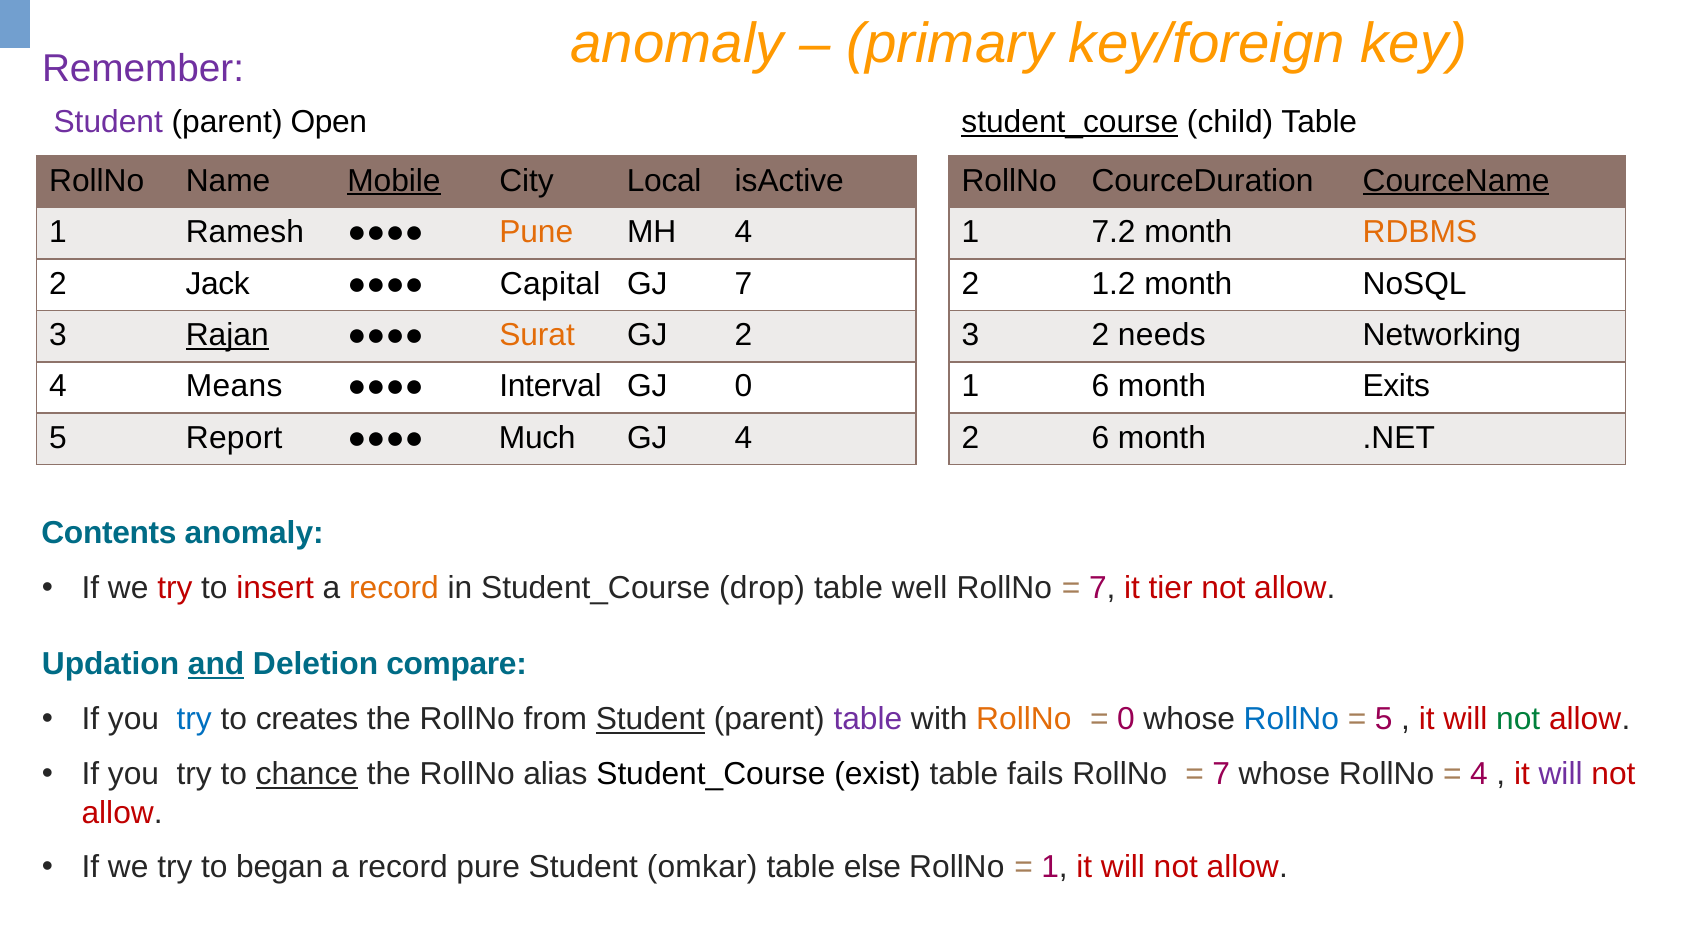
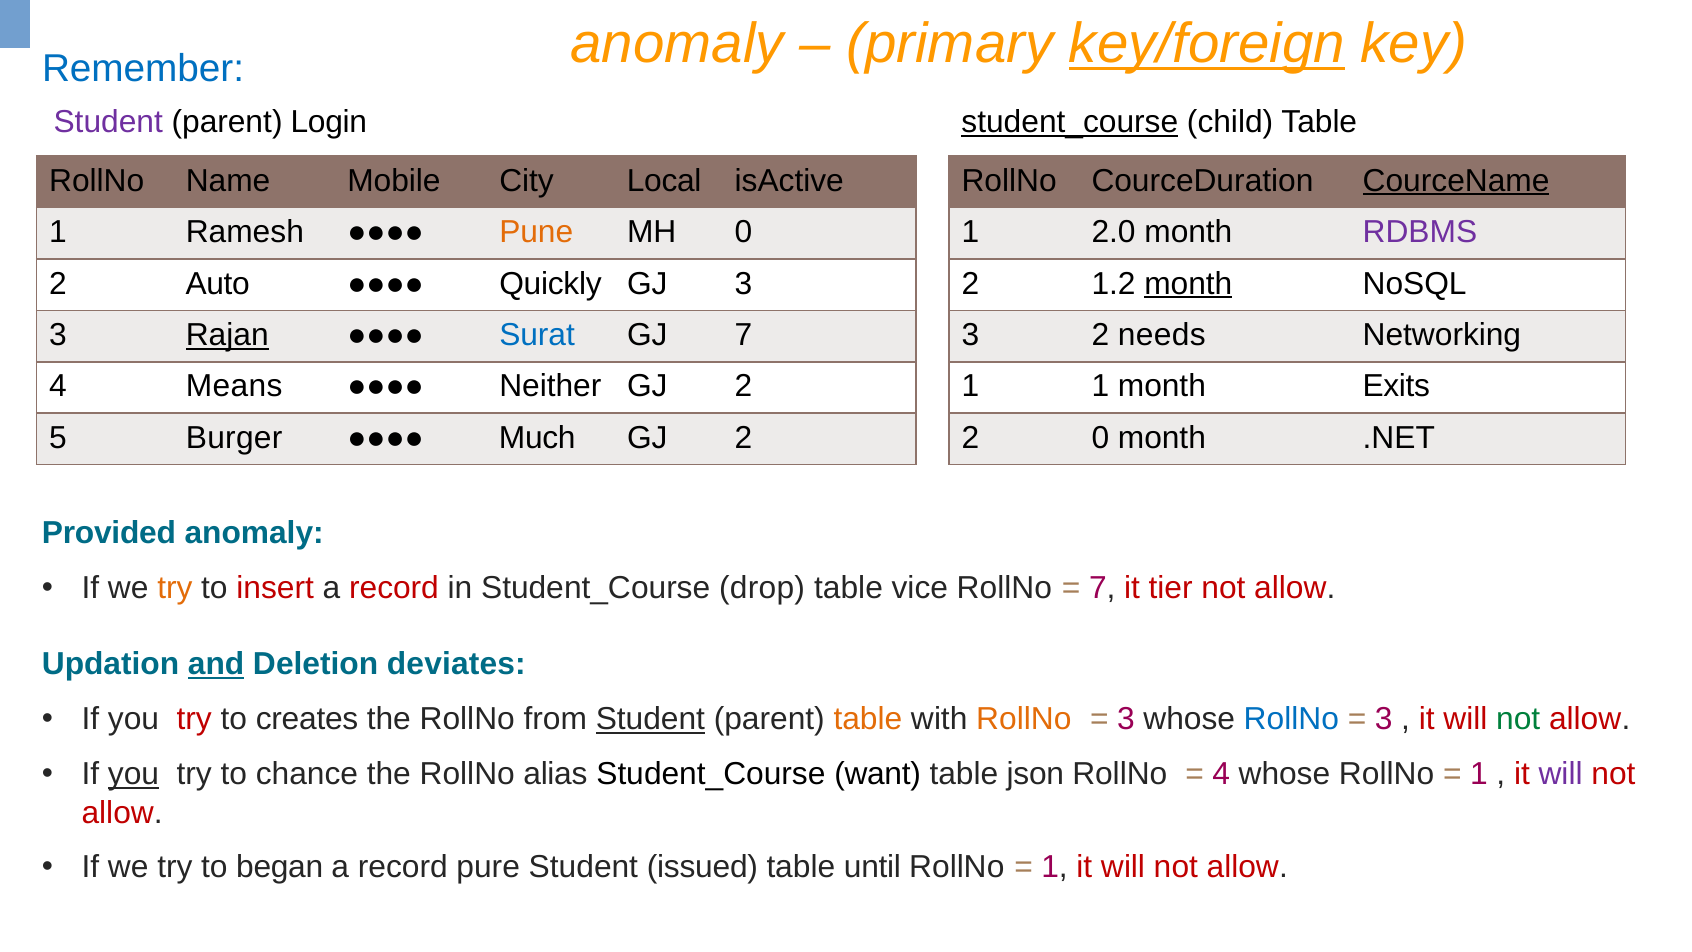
Remember colour: purple -> blue
key/foreign underline: none -> present
Open: Open -> Login
Mobile underline: present -> none
MH 4: 4 -> 0
7.2: 7.2 -> 2.0
RDBMS colour: orange -> purple
Jack: Jack -> Auto
Capital: Capital -> Quickly
GJ 7: 7 -> 3
month at (1188, 284) underline: none -> present
Surat colour: orange -> blue
GJ 2: 2 -> 7
Interval: Interval -> Neither
0 at (744, 386): 0 -> 2
1 6: 6 -> 1
Report: Report -> Burger
4 at (744, 438): 4 -> 2
2 6: 6 -> 0
Contents: Contents -> Provided
try at (175, 588) colour: red -> orange
record at (394, 588) colour: orange -> red
well: well -> vice
compare: compare -> deviates
try at (194, 719) colour: blue -> red
table at (868, 719) colour: purple -> orange
0 at (1126, 719): 0 -> 3
5 at (1384, 719): 5 -> 3
you at (134, 774) underline: none -> present
chance underline: present -> none
exist: exist -> want
fails: fails -> json
7 at (1221, 774): 7 -> 4
4 at (1479, 774): 4 -> 1
omkar: omkar -> issued
else: else -> until
